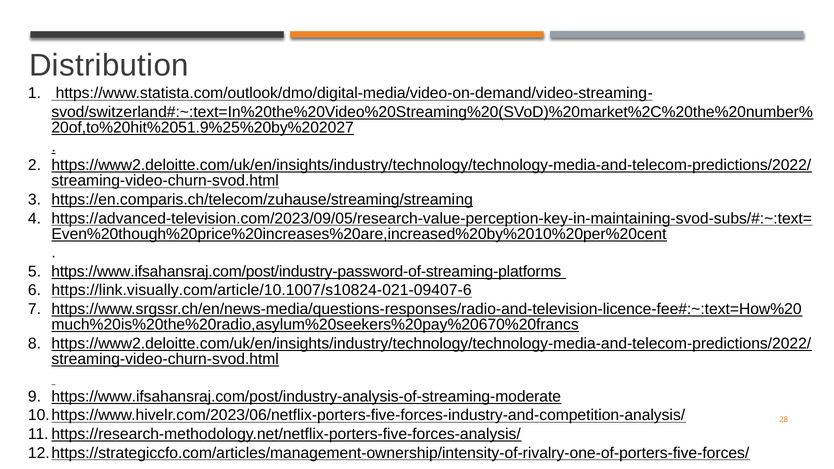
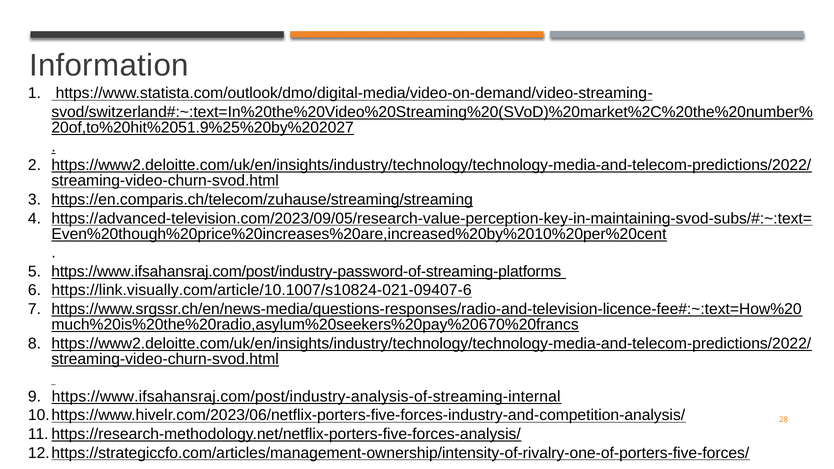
Distribution: Distribution -> Information
https://www.ifsahansraj.com/post/industry-analysis-of-streaming-moderate: https://www.ifsahansraj.com/post/industry-analysis-of-streaming-moderate -> https://www.ifsahansraj.com/post/industry-analysis-of-streaming-internal
